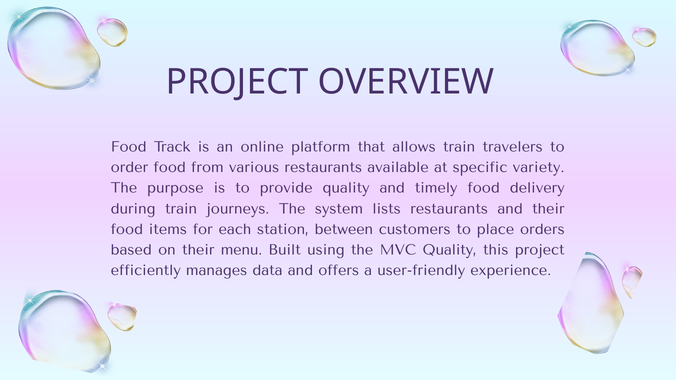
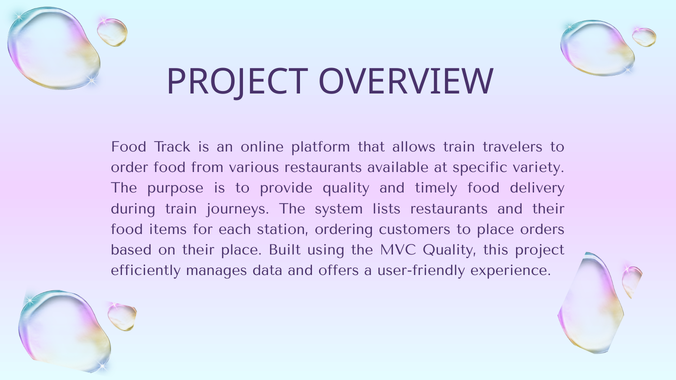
between: between -> ordering
their menu: menu -> place
